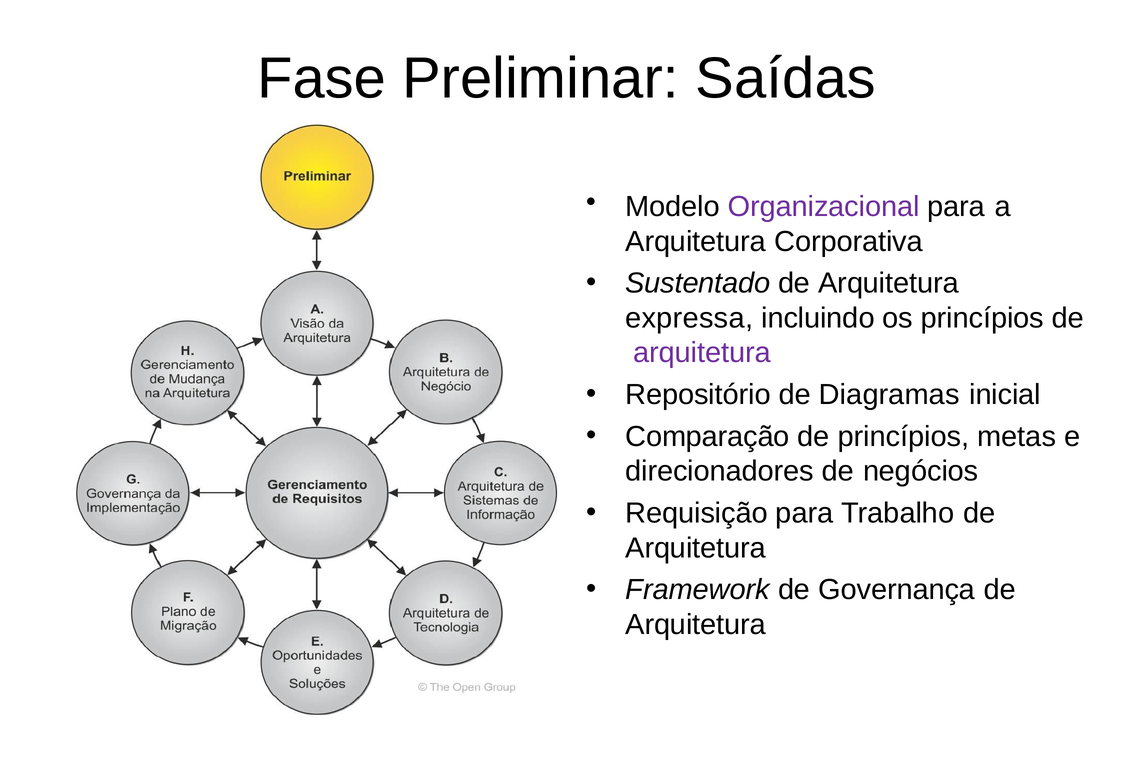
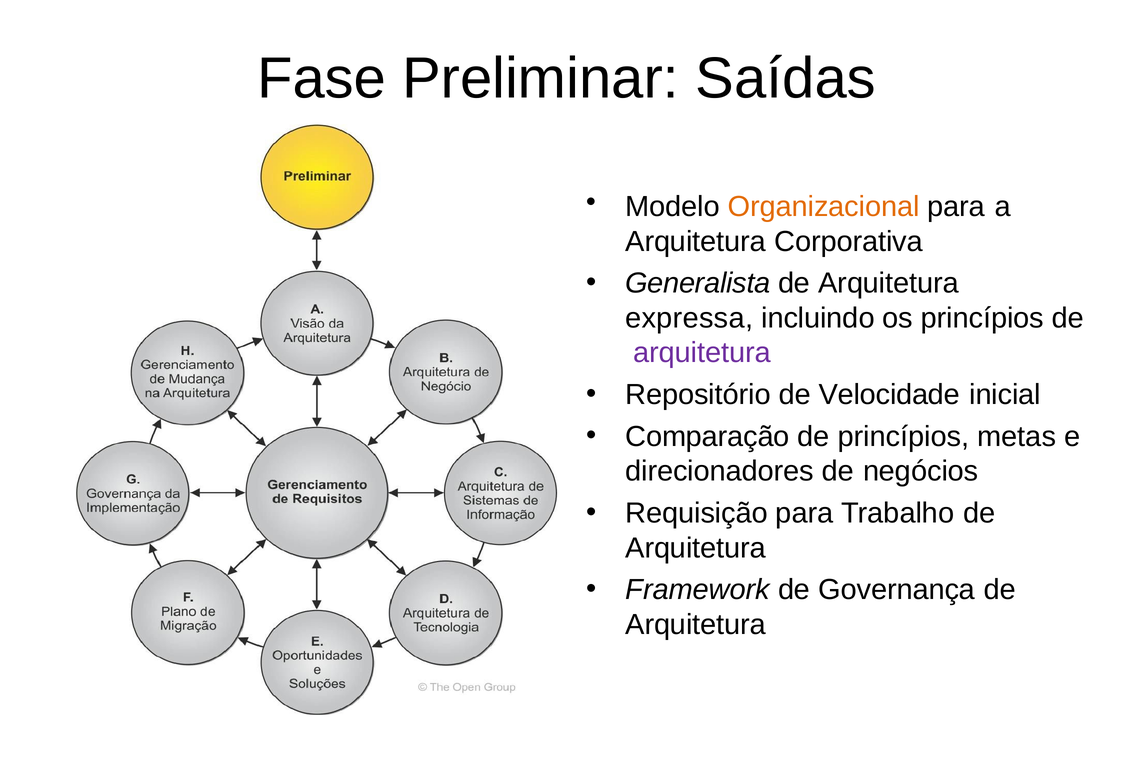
Organizacional colour: purple -> orange
Sustentado: Sustentado -> Generalista
Diagramas: Diagramas -> Velocidade
